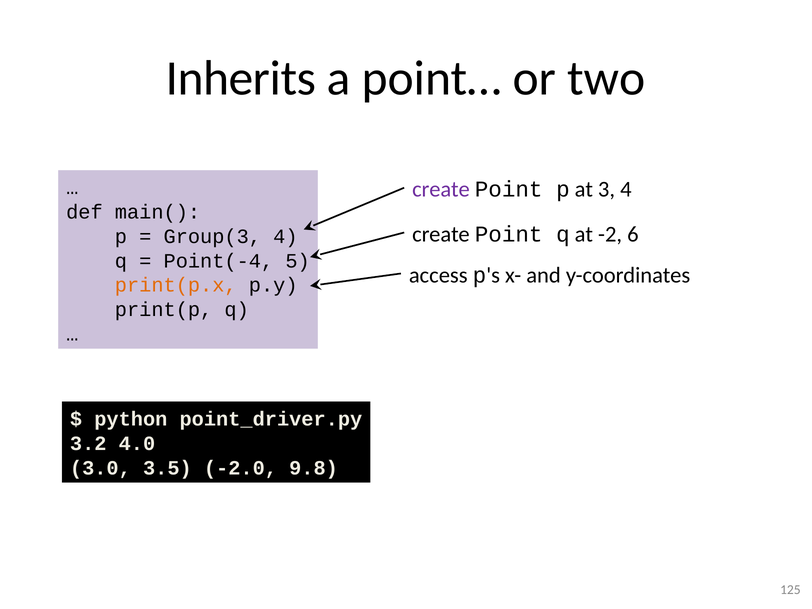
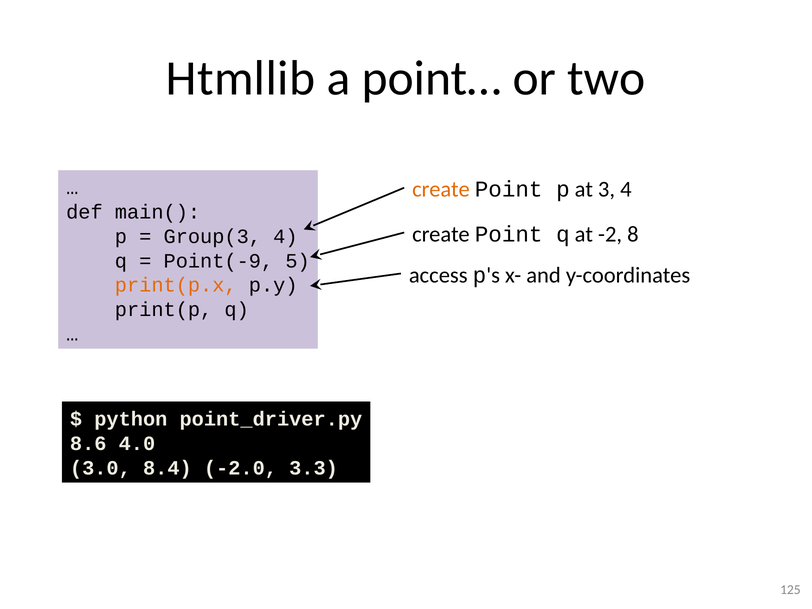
Inherits: Inherits -> Htmllib
create at (441, 189) colour: purple -> orange
6: 6 -> 8
Point(-4: Point(-4 -> Point(-9
3.2: 3.2 -> 8.6
3.5: 3.5 -> 8.4
9.8: 9.8 -> 3.3
